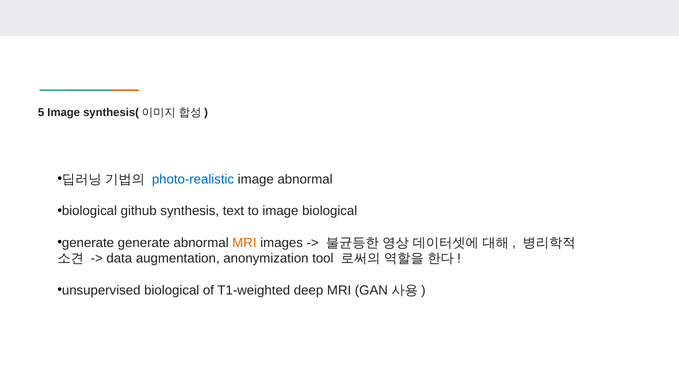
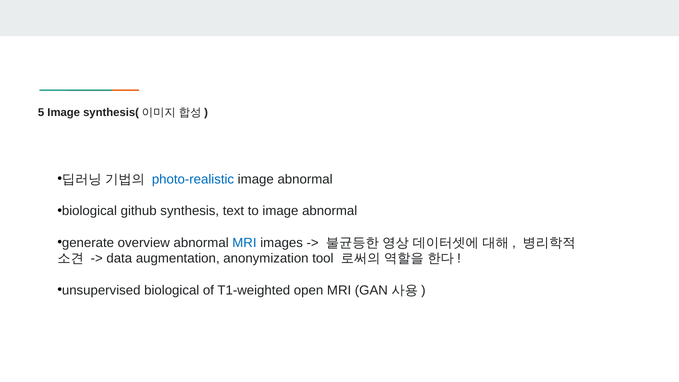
to image biological: biological -> abnormal
generate generate: generate -> overview
MRI at (244, 243) colour: orange -> blue
deep: deep -> open
